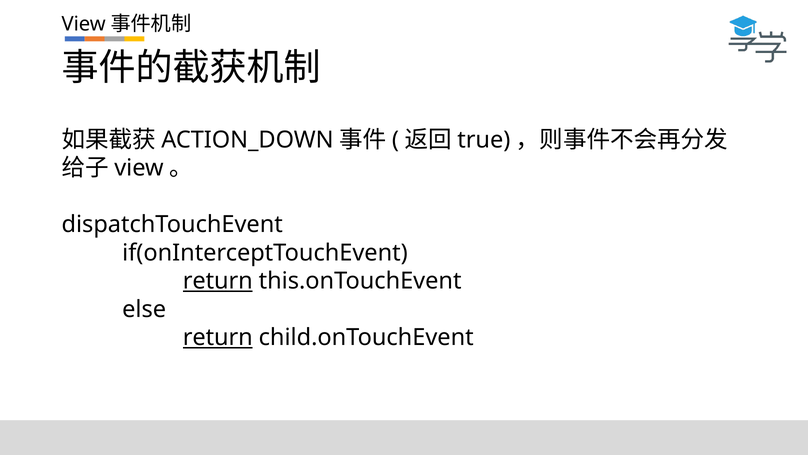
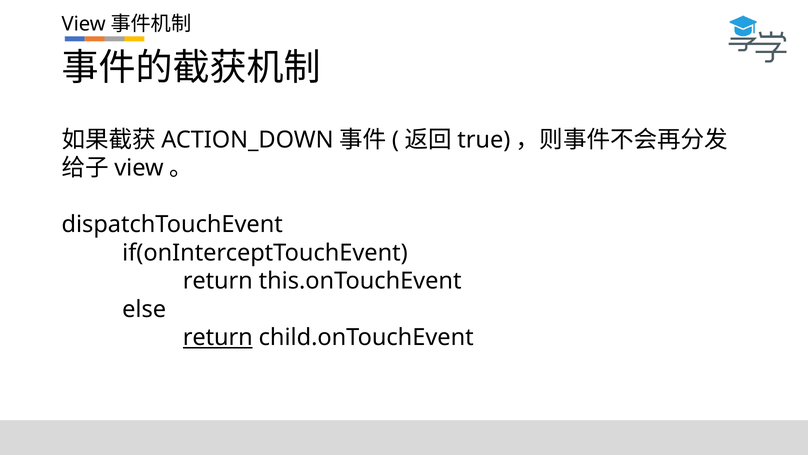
return at (218, 281) underline: present -> none
